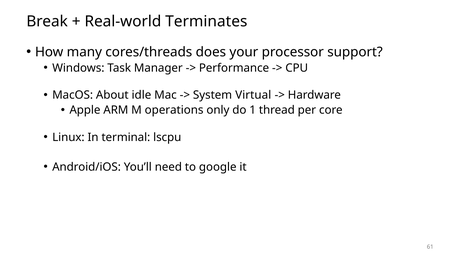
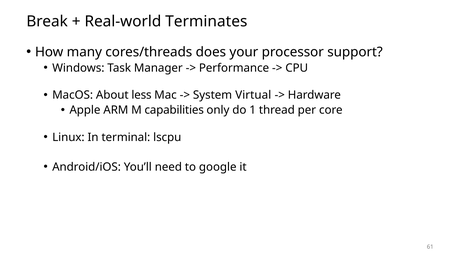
idle: idle -> less
operations: operations -> capabilities
